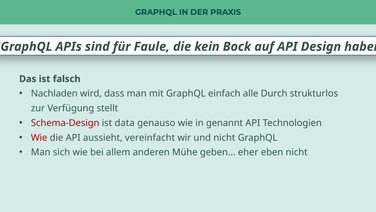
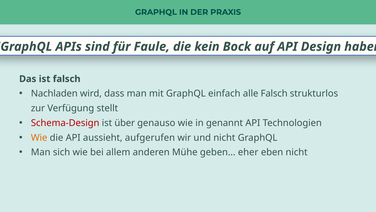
alle Durch: Durch -> Falsch
data: data -> über
Wie at (39, 137) colour: red -> orange
vereinfacht: vereinfacht -> aufgerufen
